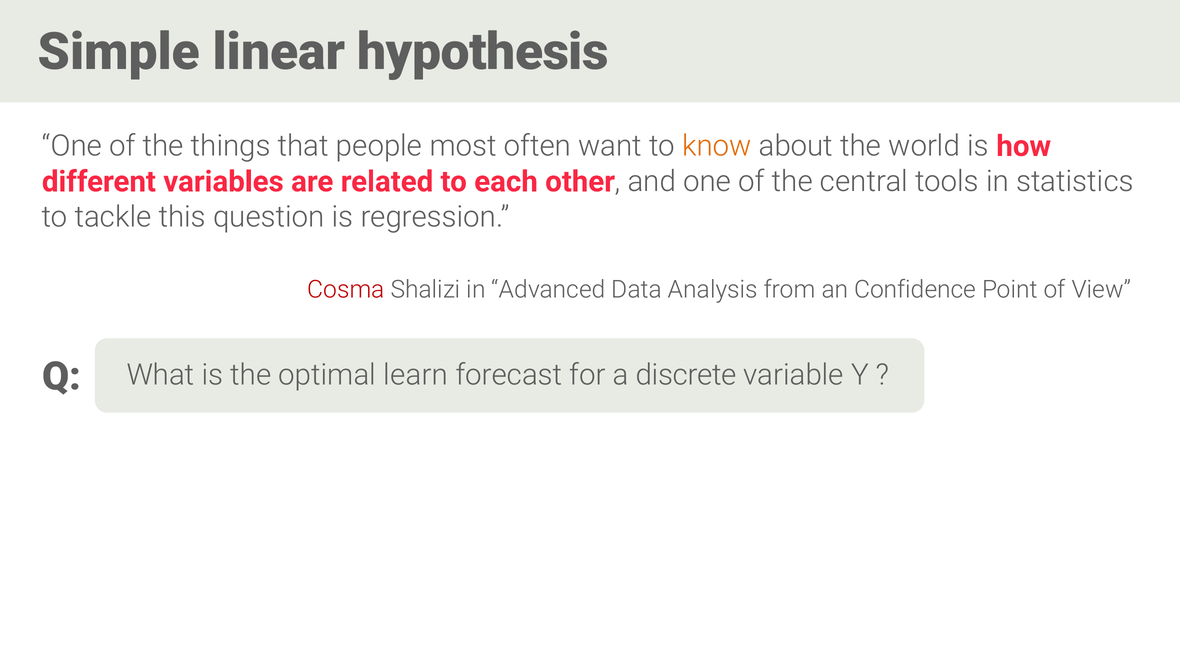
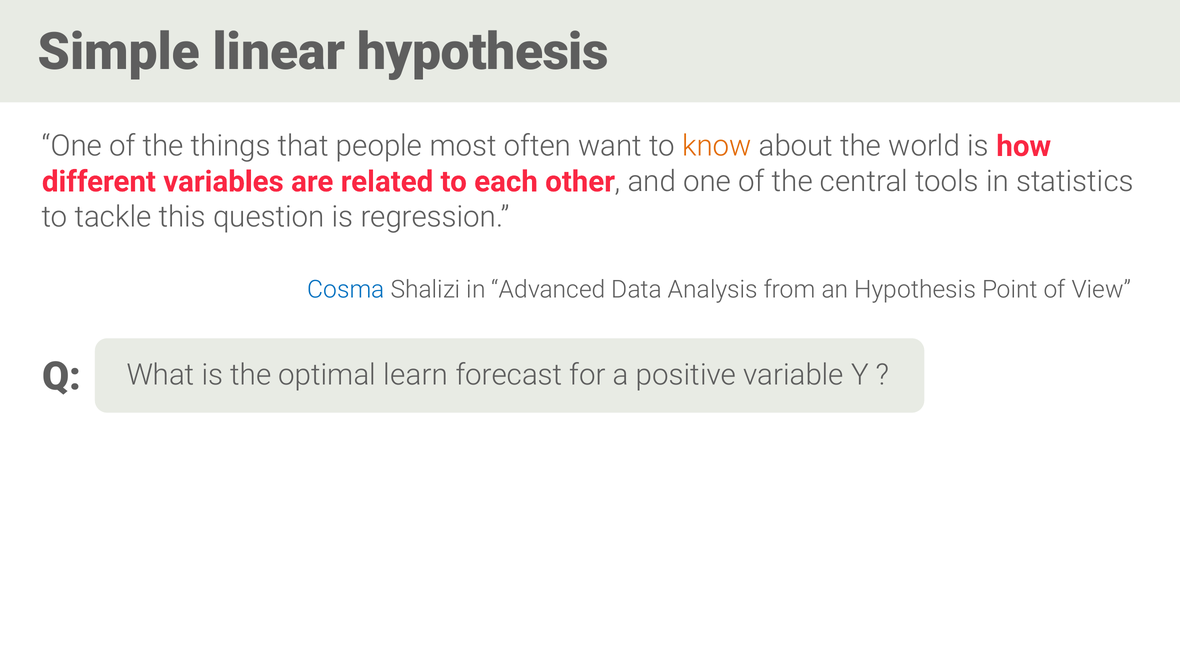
Cosma colour: red -> blue
an Confidence: Confidence -> Hypothesis
discrete: discrete -> positive
